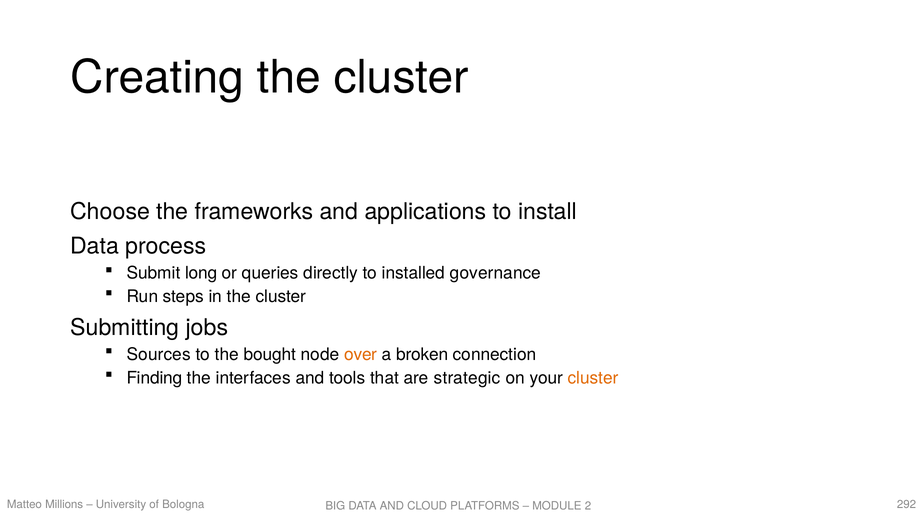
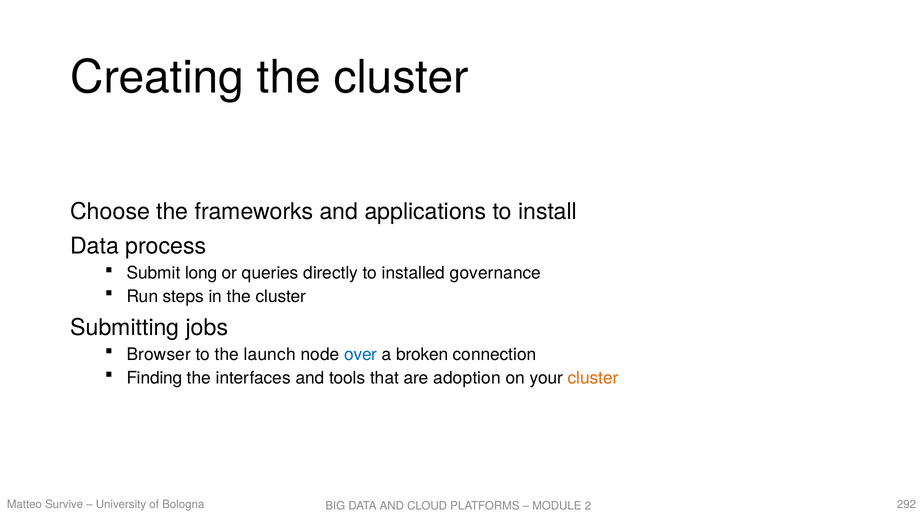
Sources: Sources -> Browser
bought: bought -> launch
over colour: orange -> blue
strategic: strategic -> adoption
Millions: Millions -> Survive
